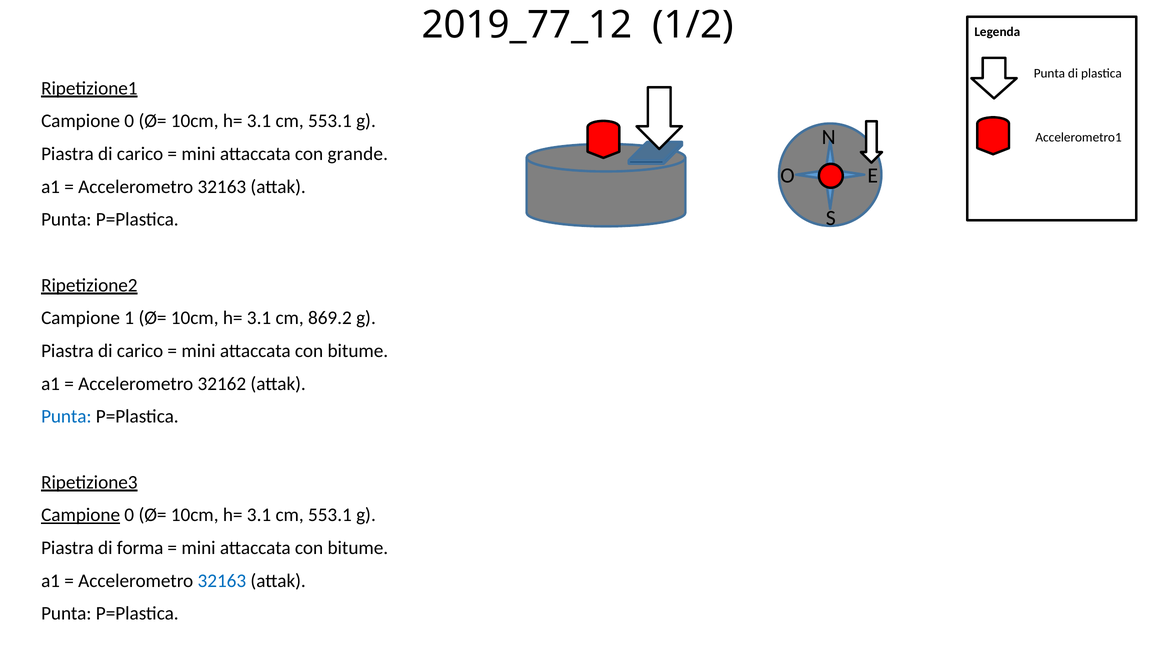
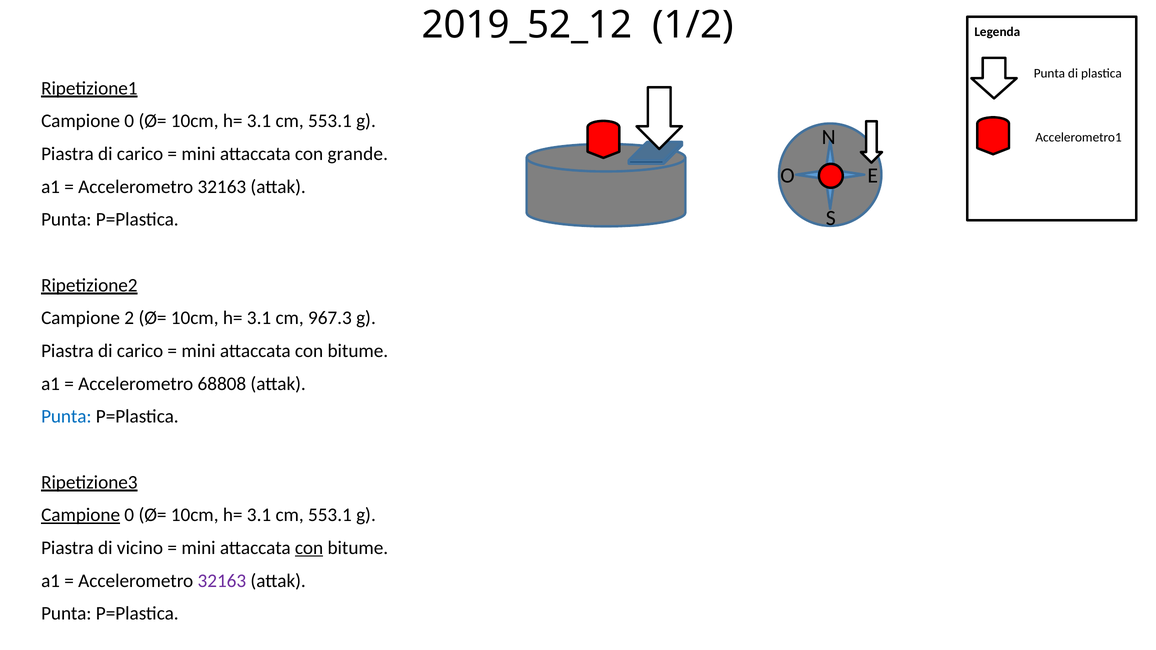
2019_77_12: 2019_77_12 -> 2019_52_12
1: 1 -> 2
869.2: 869.2 -> 967.3
32162: 32162 -> 68808
forma: forma -> vicino
con at (309, 548) underline: none -> present
32163 at (222, 581) colour: blue -> purple
